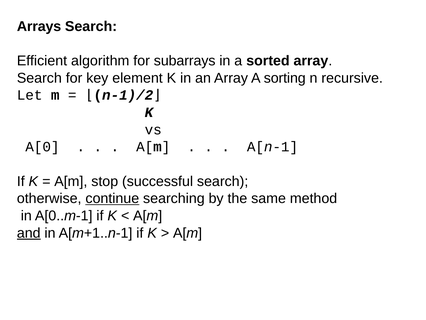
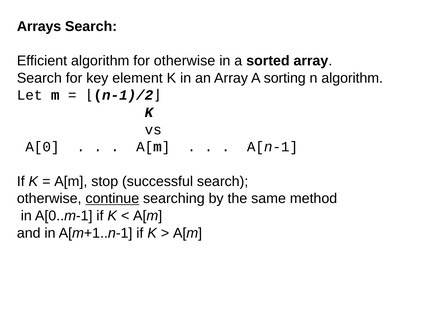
for subarrays: subarrays -> otherwise
n recursive: recursive -> algorithm
and underline: present -> none
